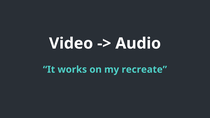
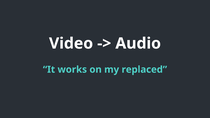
recreate: recreate -> replaced
